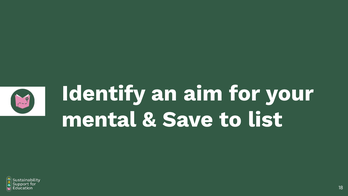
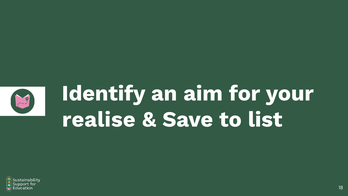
mental: mental -> realise
